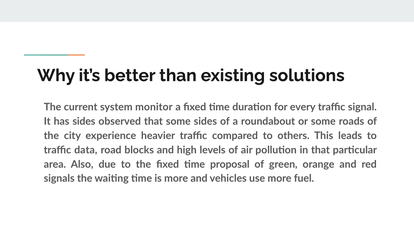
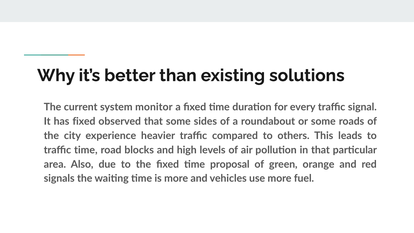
has sides: sides -> fixed
traffic data: data -> time
